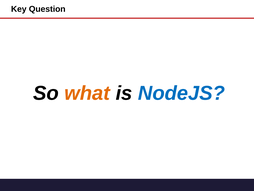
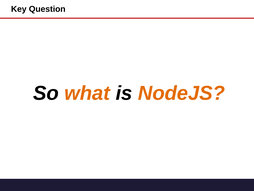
NodeJS colour: blue -> orange
